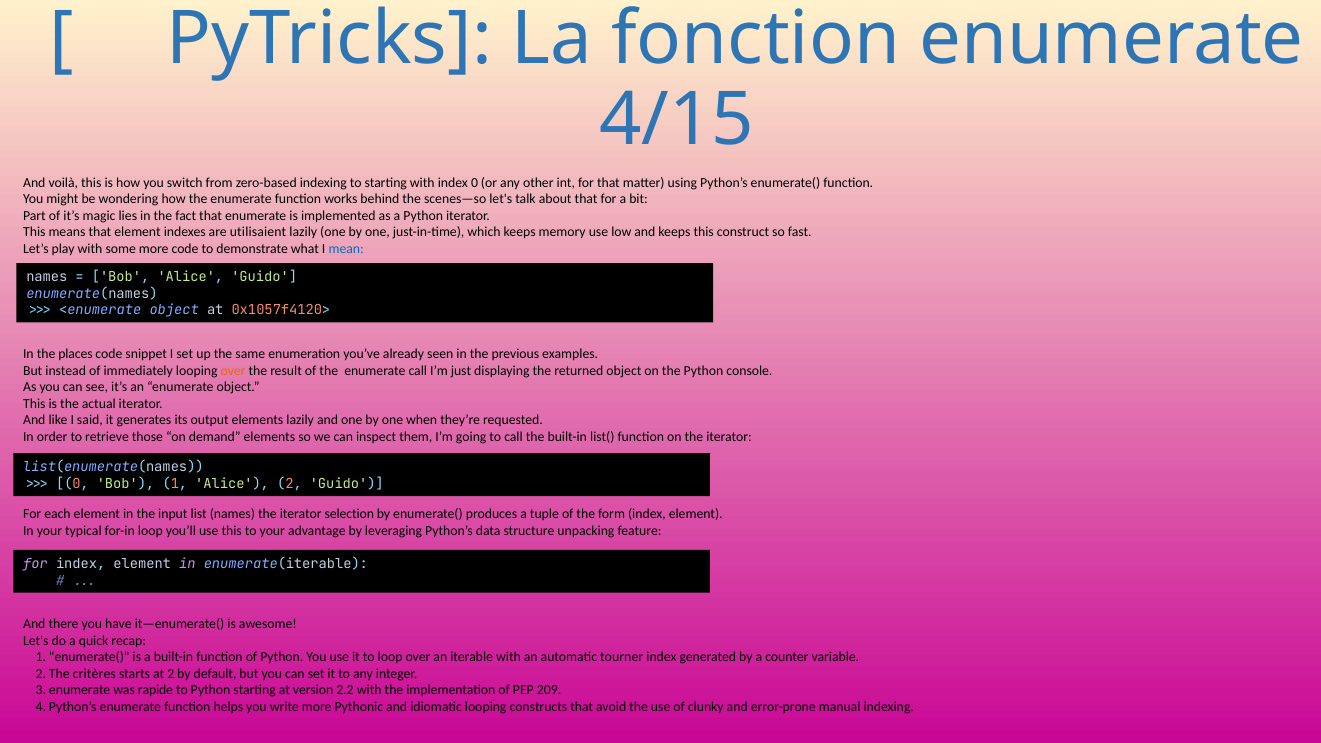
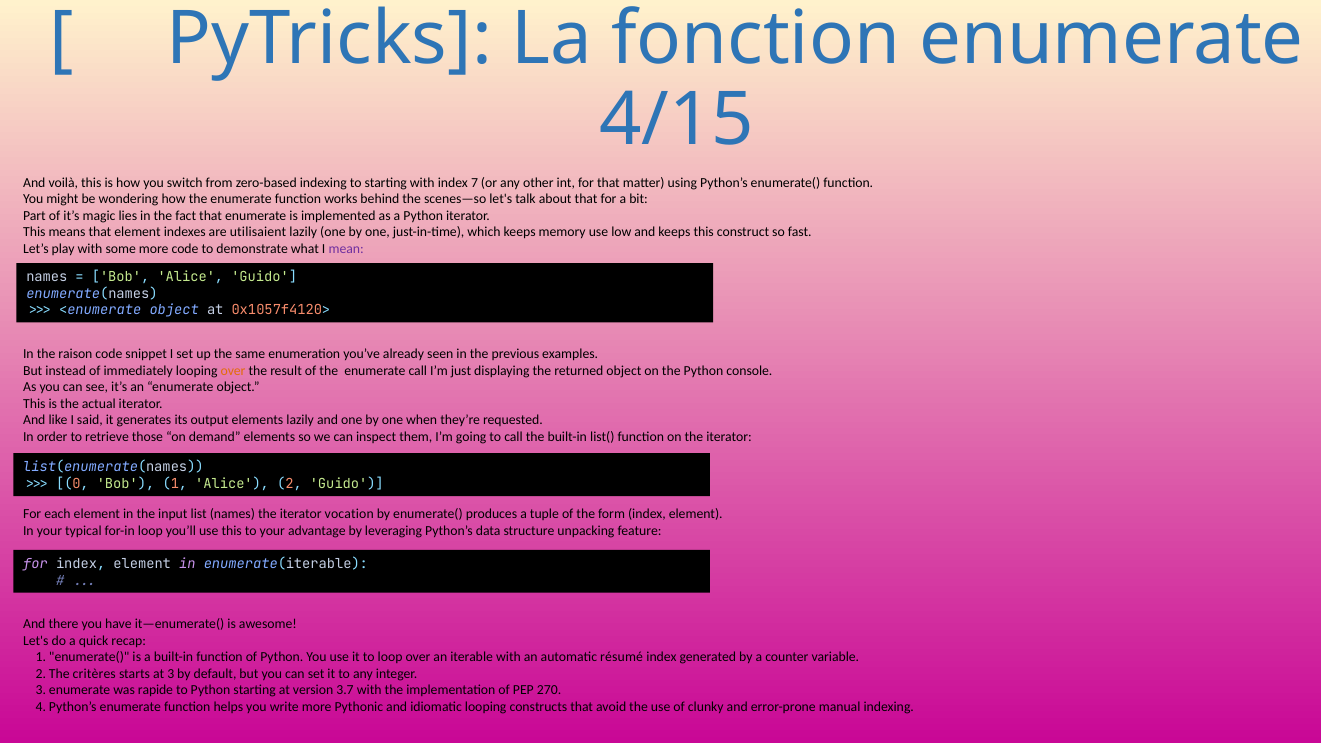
index 0: 0 -> 7
mean colour: blue -> purple
places: places -> raison
selection: selection -> vocation
tourner: tourner -> résumé
at 2: 2 -> 3
2.2: 2.2 -> 3.7
209: 209 -> 270
